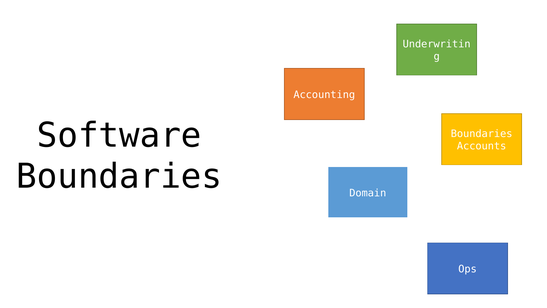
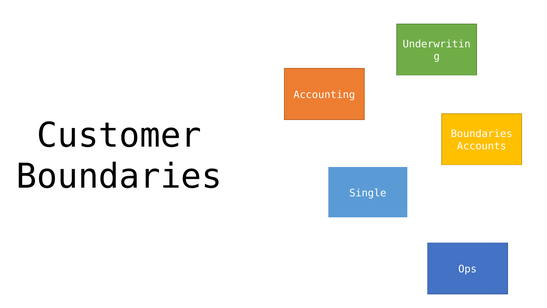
Software: Software -> Customer
Domain: Domain -> Single
